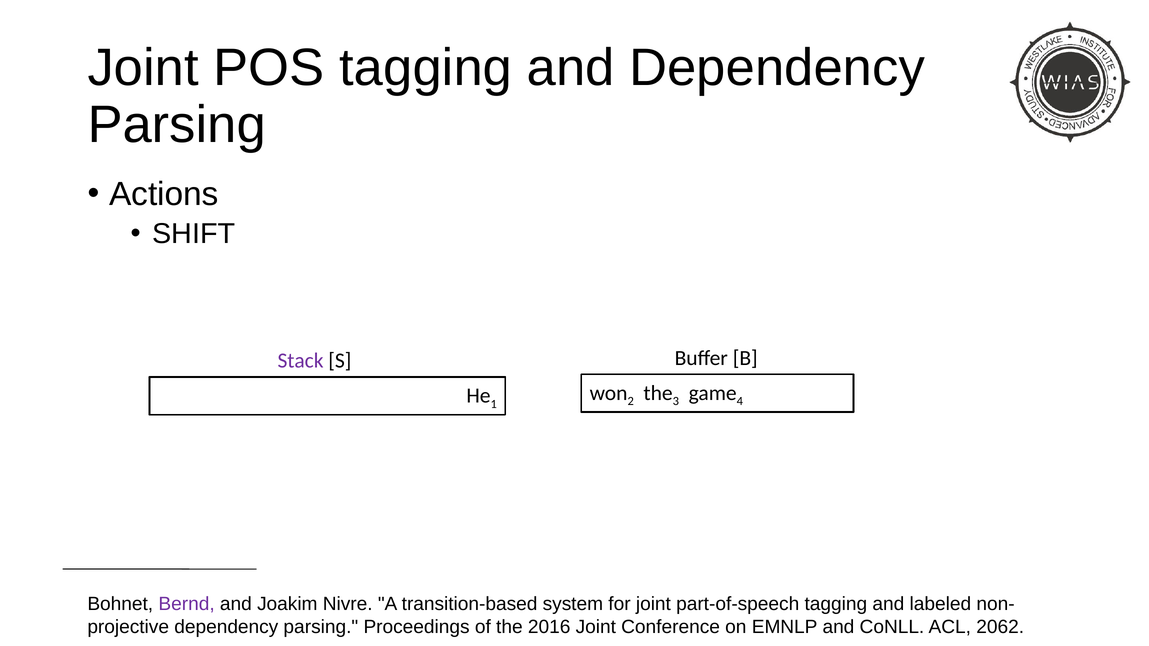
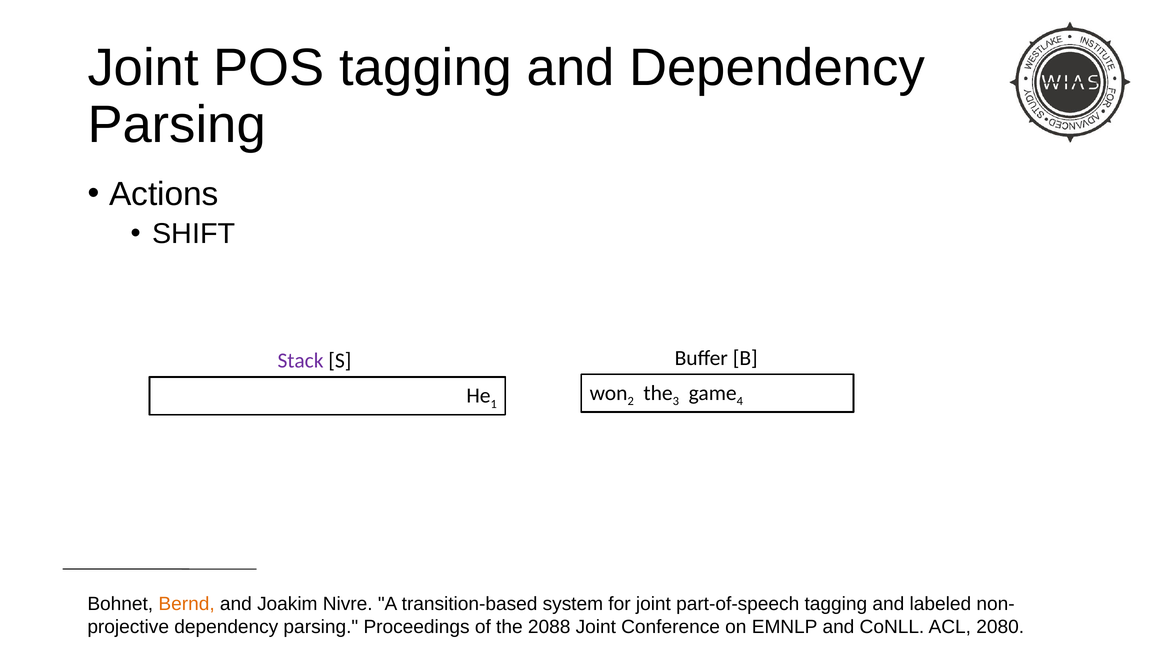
Bernd colour: purple -> orange
2016: 2016 -> 2088
2062: 2062 -> 2080
